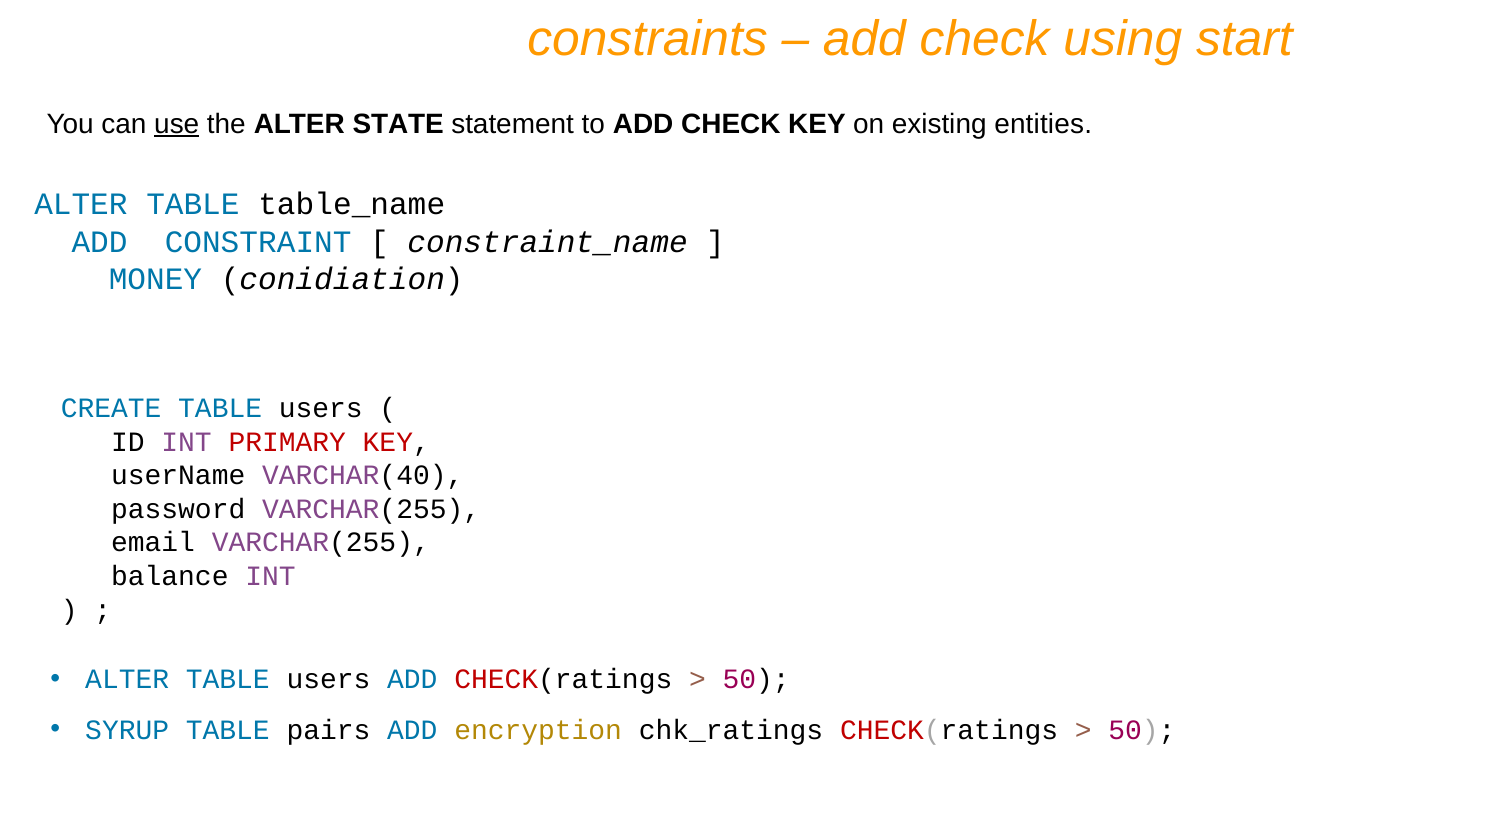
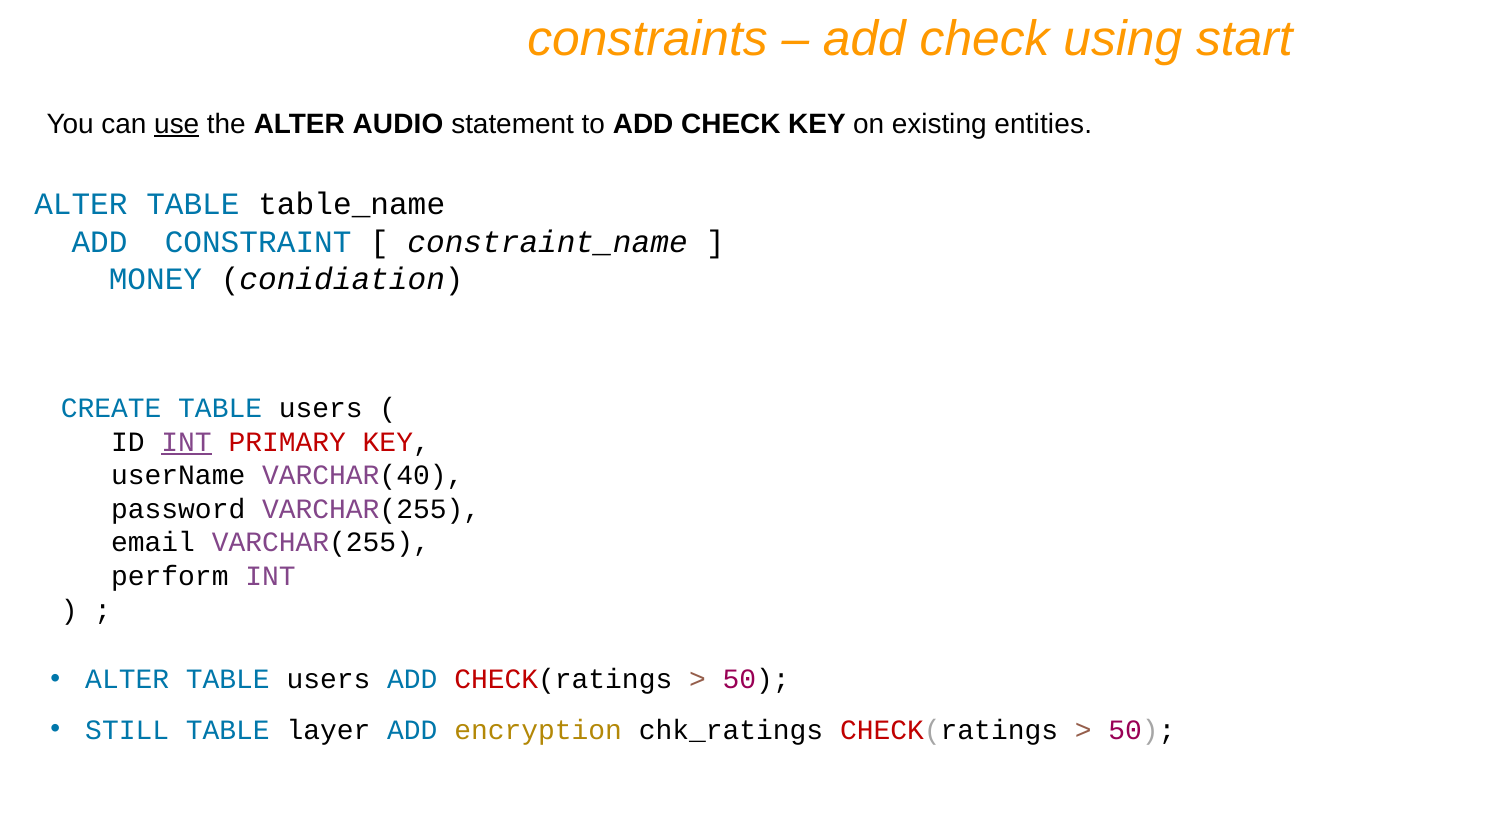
STATE: STATE -> AUDIO
INT at (187, 442) underline: none -> present
balance: balance -> perform
SYRUP: SYRUP -> STILL
pairs: pairs -> layer
